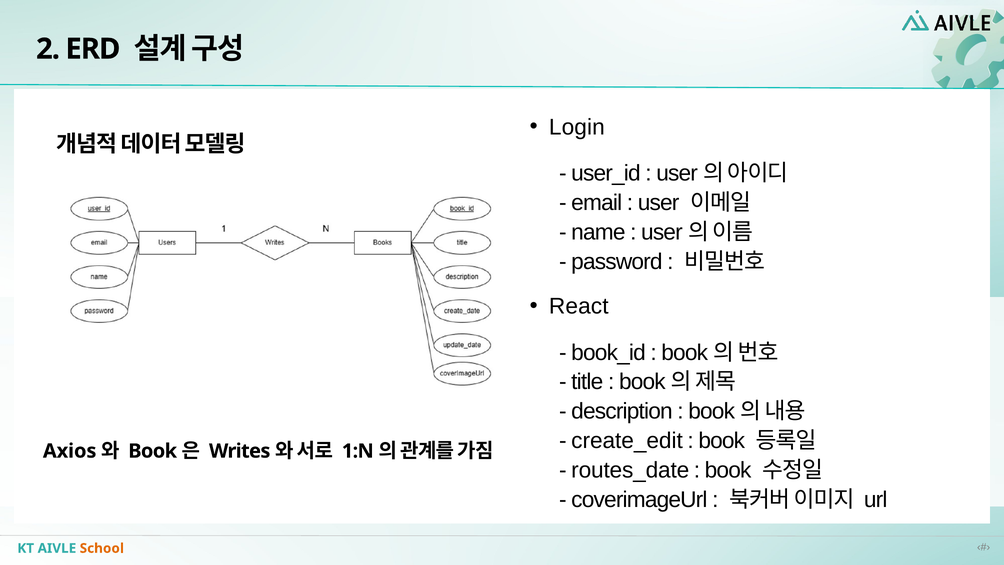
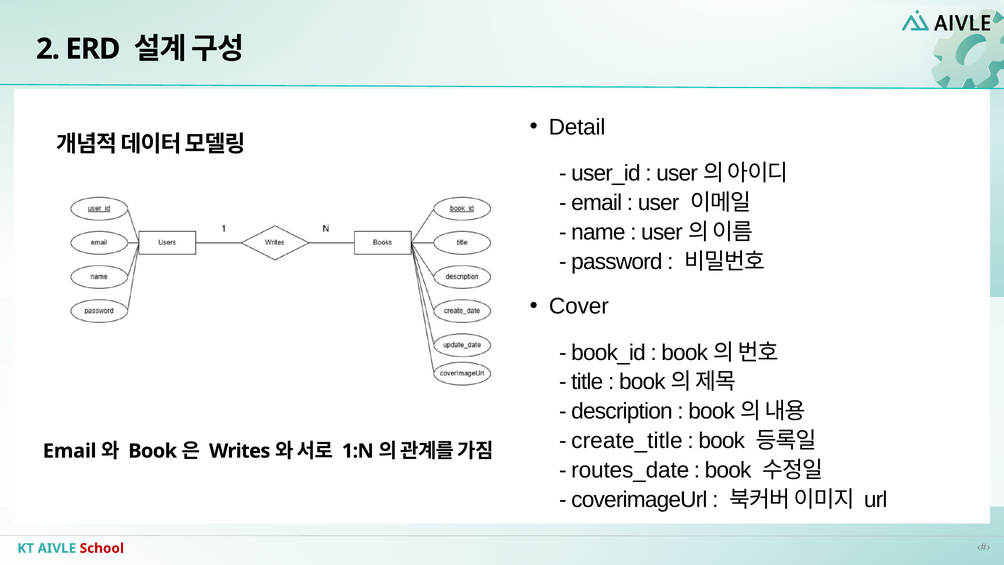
Login: Login -> Detail
React: React -> Cover
create_edit: create_edit -> create_title
Axios at (70, 451): Axios -> Email
School colour: orange -> red
